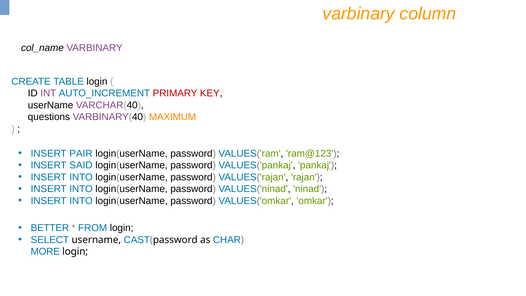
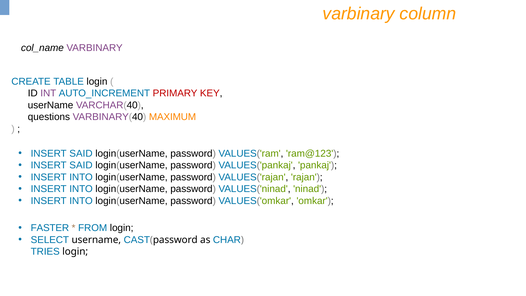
PAIR at (81, 153): PAIR -> SAID
BETTER: BETTER -> FASTER
MORE: MORE -> TRIES
